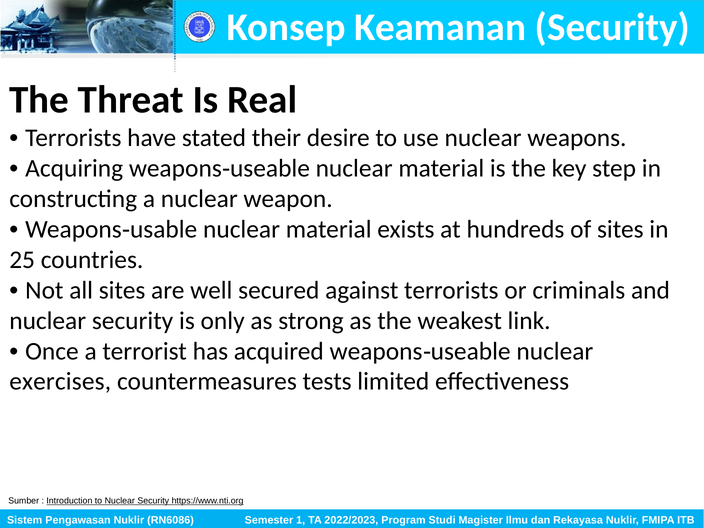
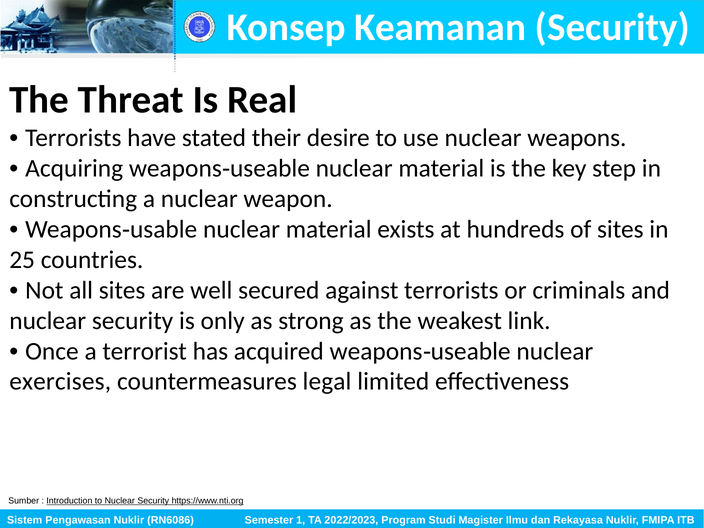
tests: tests -> legal
